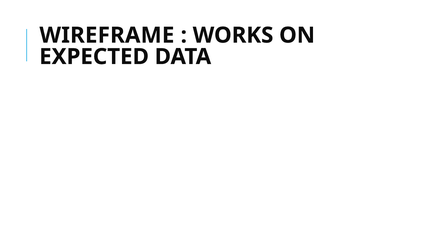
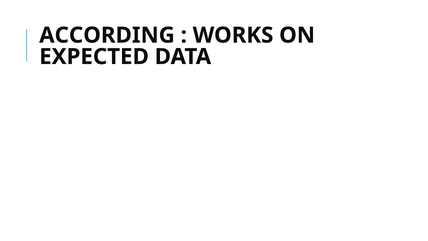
WIREFRAME: WIREFRAME -> ACCORDING
